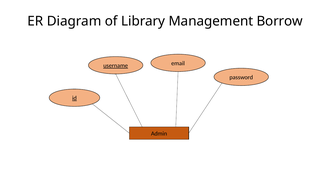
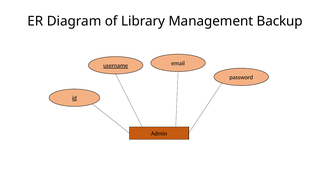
Borrow: Borrow -> Backup
